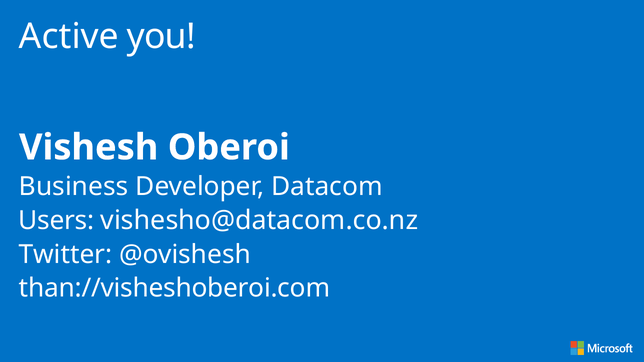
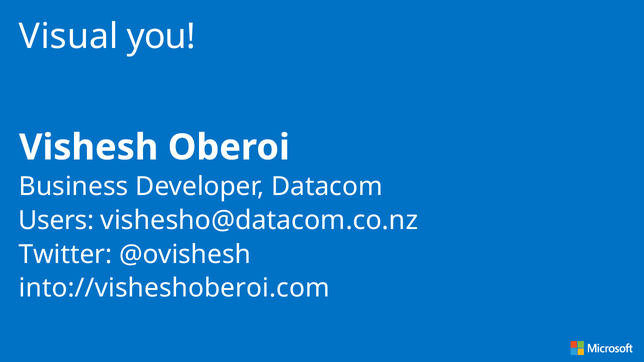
Active: Active -> Visual
than://visheshoberoi.com: than://visheshoberoi.com -> into://visheshoberoi.com
